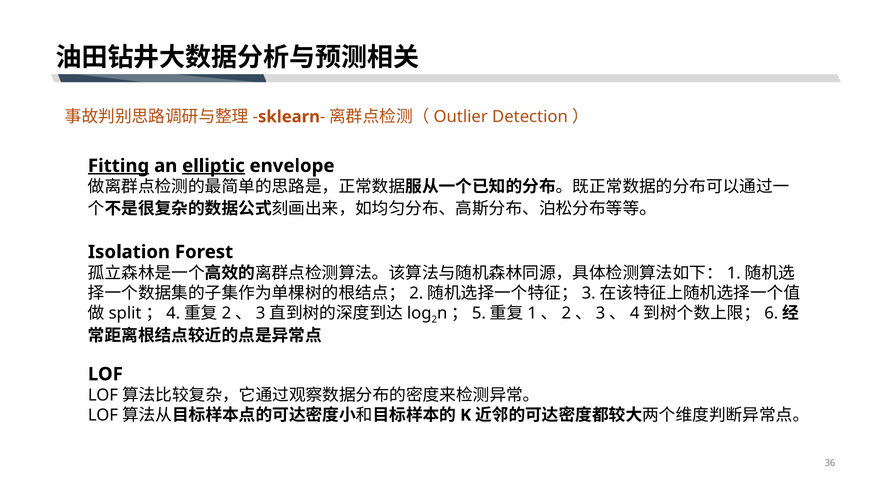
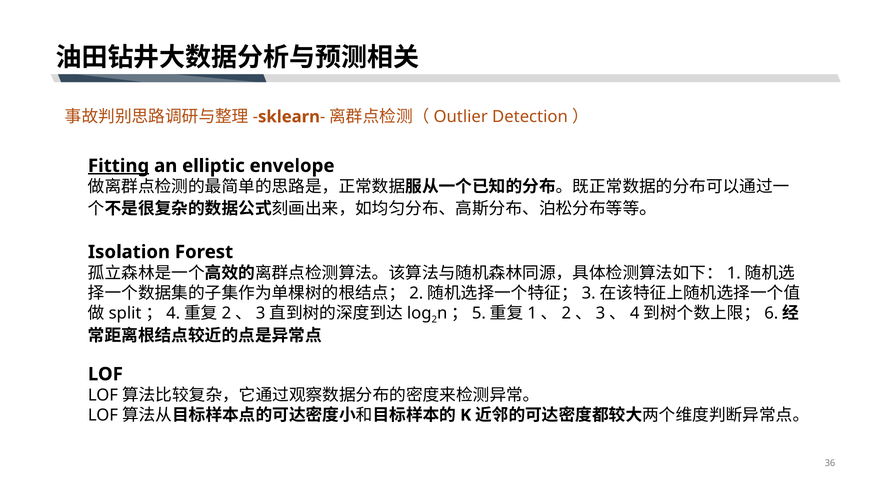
elliptic underline: present -> none
